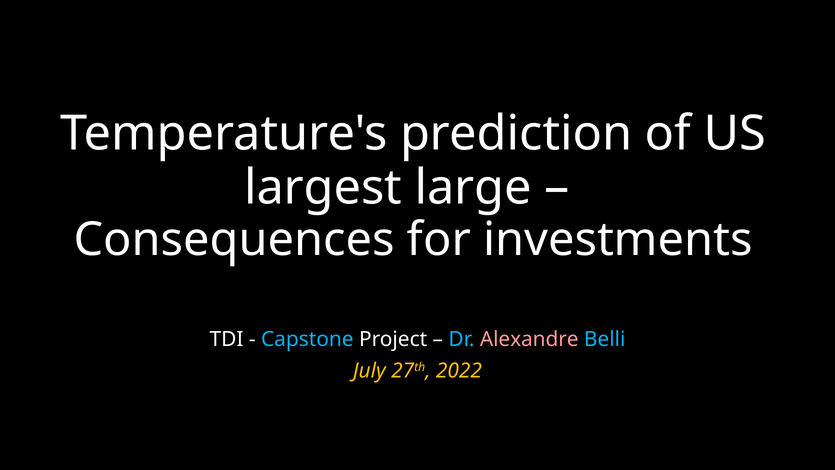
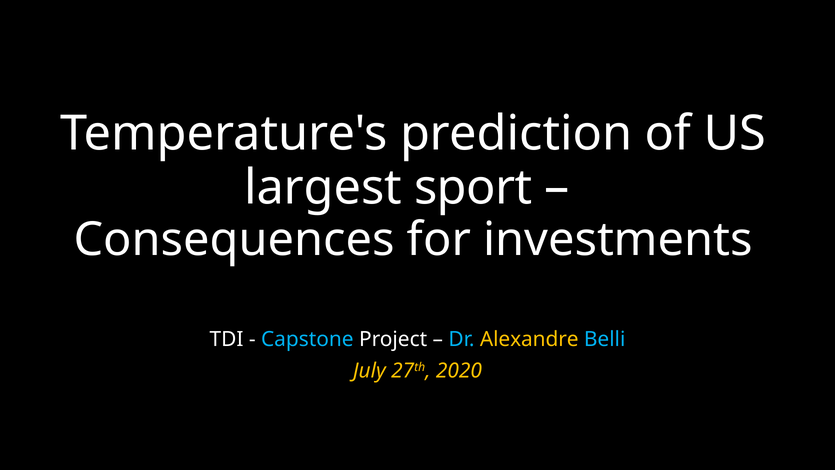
large: large -> sport
Alexandre colour: pink -> yellow
2022: 2022 -> 2020
